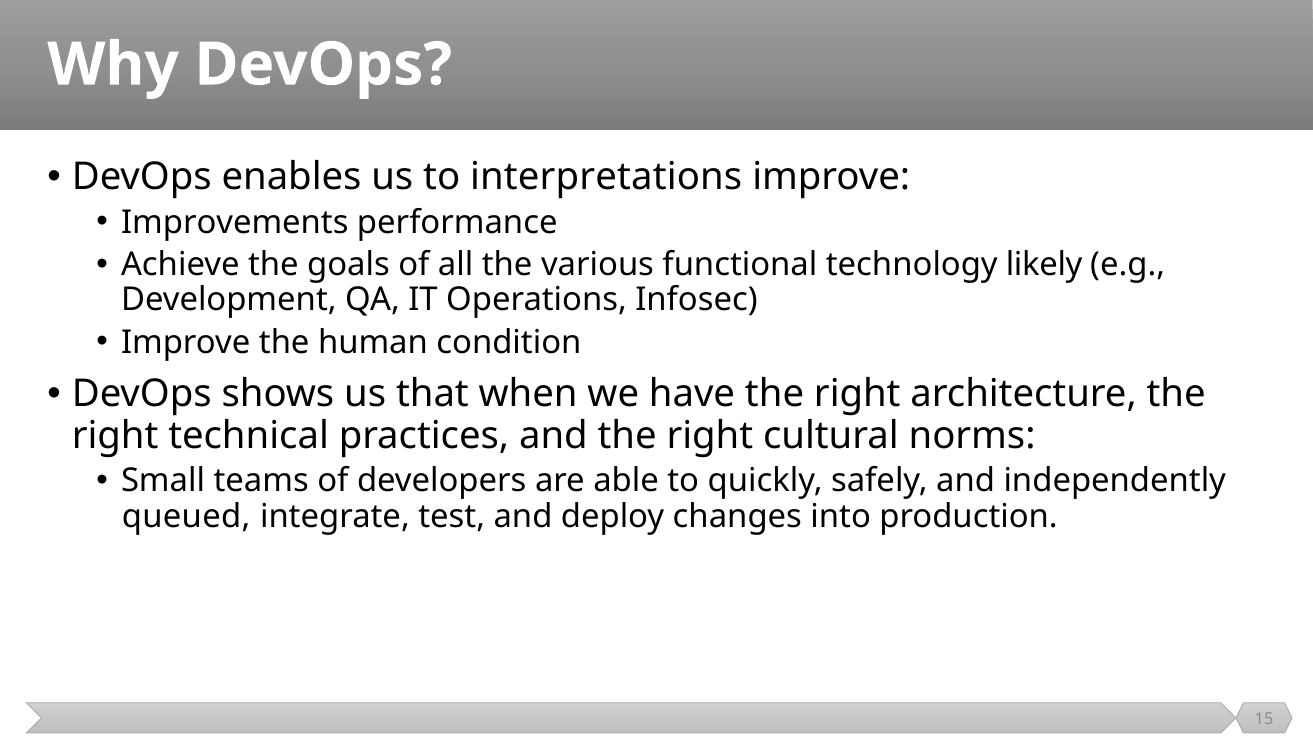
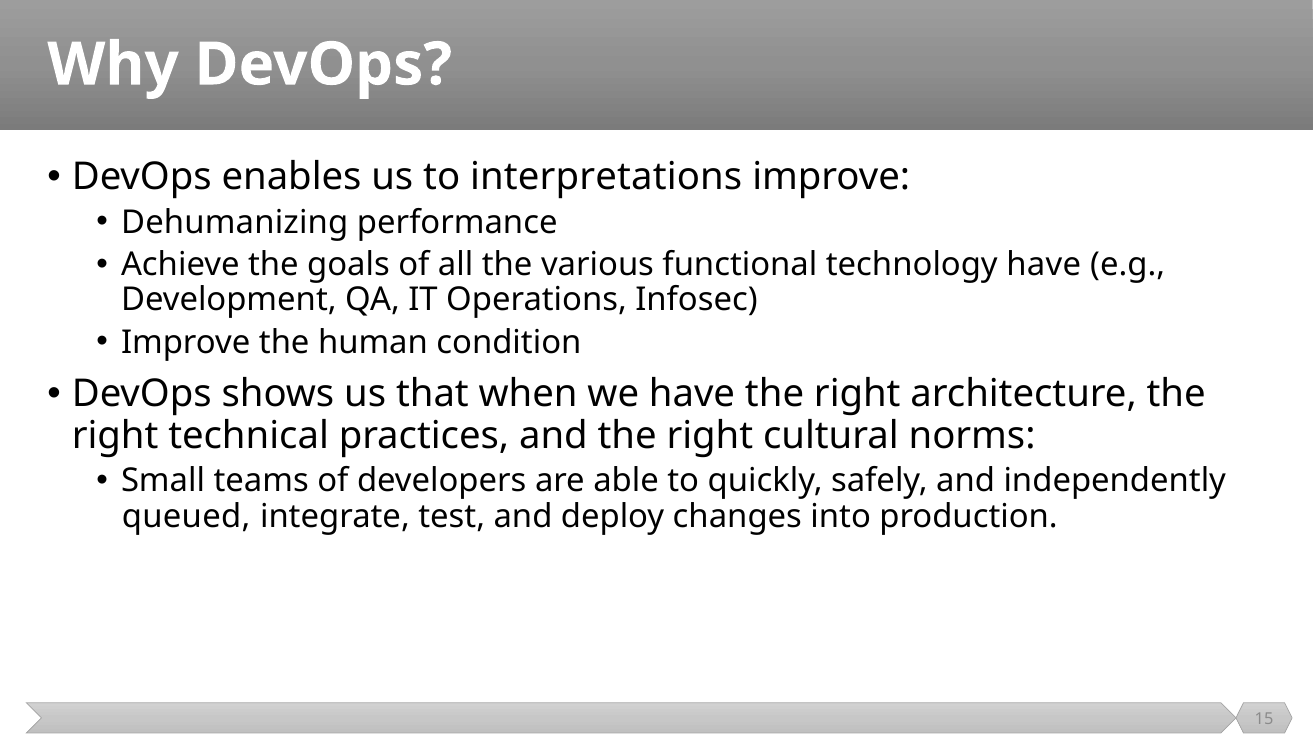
Improvements: Improvements -> Dehumanizing
technology likely: likely -> have
